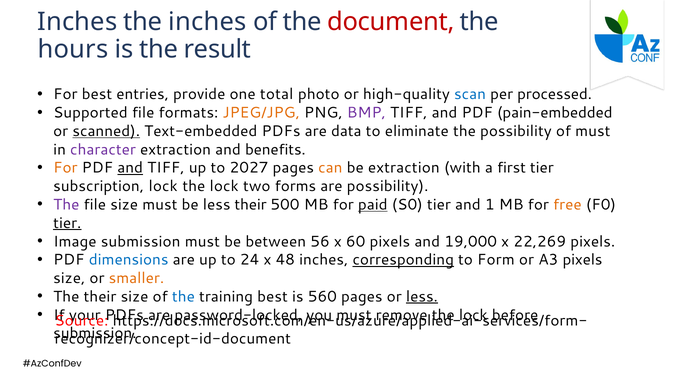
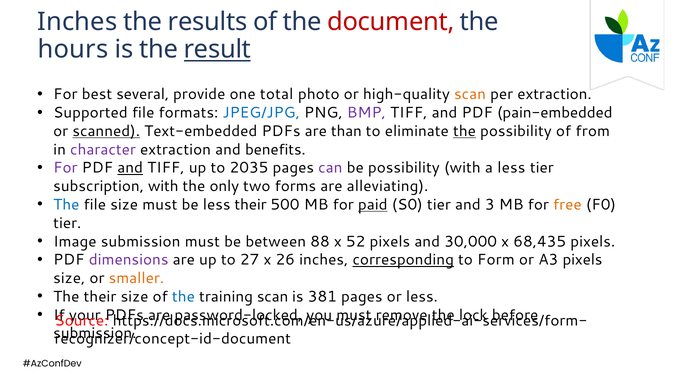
the inches: inches -> results
result underline: none -> present
entries: entries -> several
scan at (470, 94) colour: blue -> orange
per processed: processed -> extraction
JPEG/JPG colour: orange -> blue
data: data -> than
the at (464, 131) underline: none -> present
of must: must -> from
For at (65, 168) colour: orange -> purple
2027: 2027 -> 2035
can colour: orange -> purple
be extraction: extraction -> possibility
a first: first -> less
subscription lock: lock -> with
lock at (224, 186): lock -> only
are possibility: possibility -> alleviating
The at (66, 205) colour: purple -> blue
1: 1 -> 3
tier at (67, 223) underline: present -> none
56: 56 -> 88
60: 60 -> 52
19,000: 19,000 -> 30,000
22,269: 22,269 -> 68,435
dimensions colour: blue -> purple
24: 24 -> 27
48: 48 -> 26
training best: best -> scan
560: 560 -> 381
less at (422, 297) underline: present -> none
